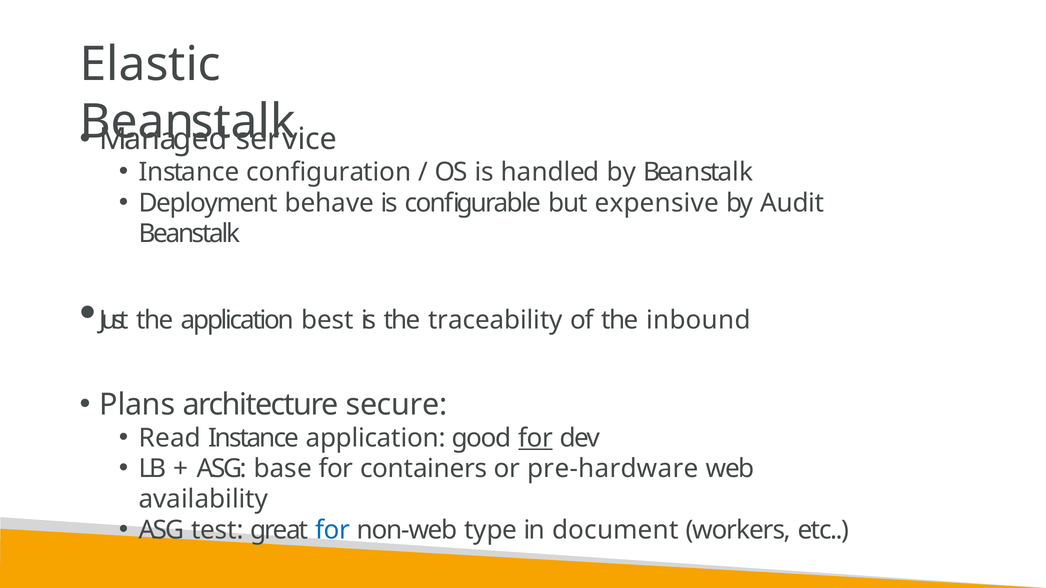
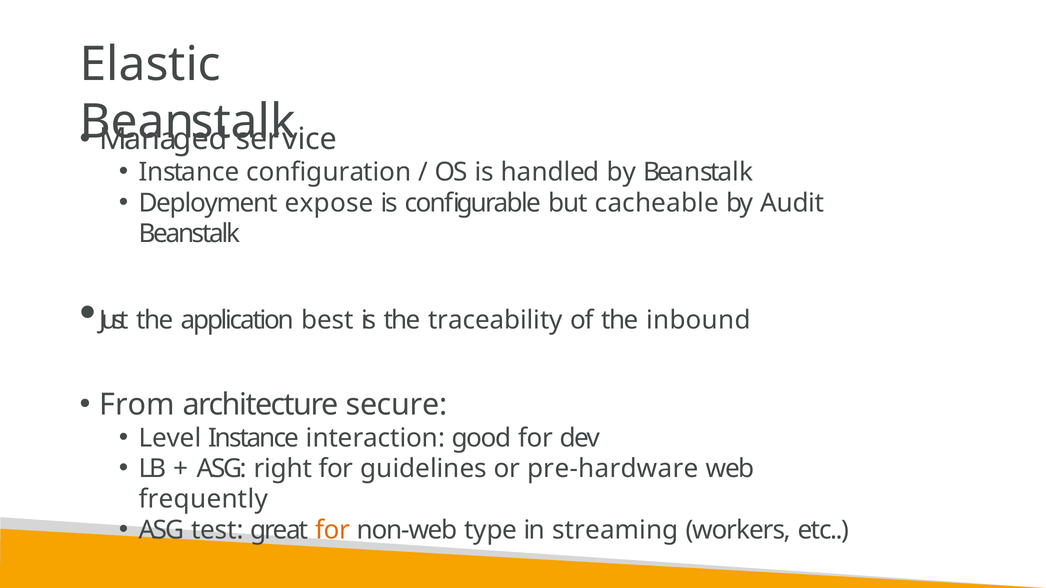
behave: behave -> expose
expensive: expensive -> cacheable
Plans: Plans -> From
Read: Read -> Level
Instance application: application -> interaction
for at (536, 438) underline: present -> none
base: base -> right
containers: containers -> guidelines
availability: availability -> frequently
for at (333, 530) colour: blue -> orange
document: document -> streaming
